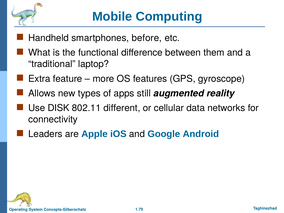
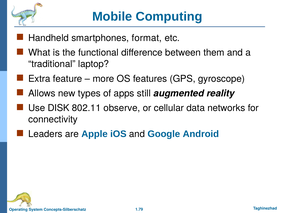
before: before -> format
different: different -> observe
